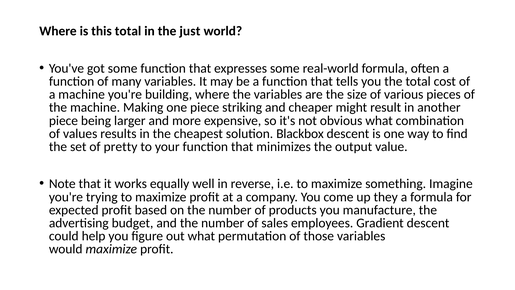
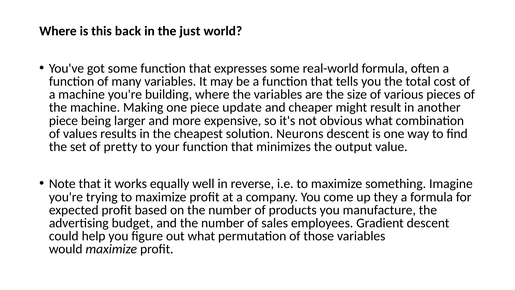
this total: total -> back
striking: striking -> update
Blackbox: Blackbox -> Neurons
